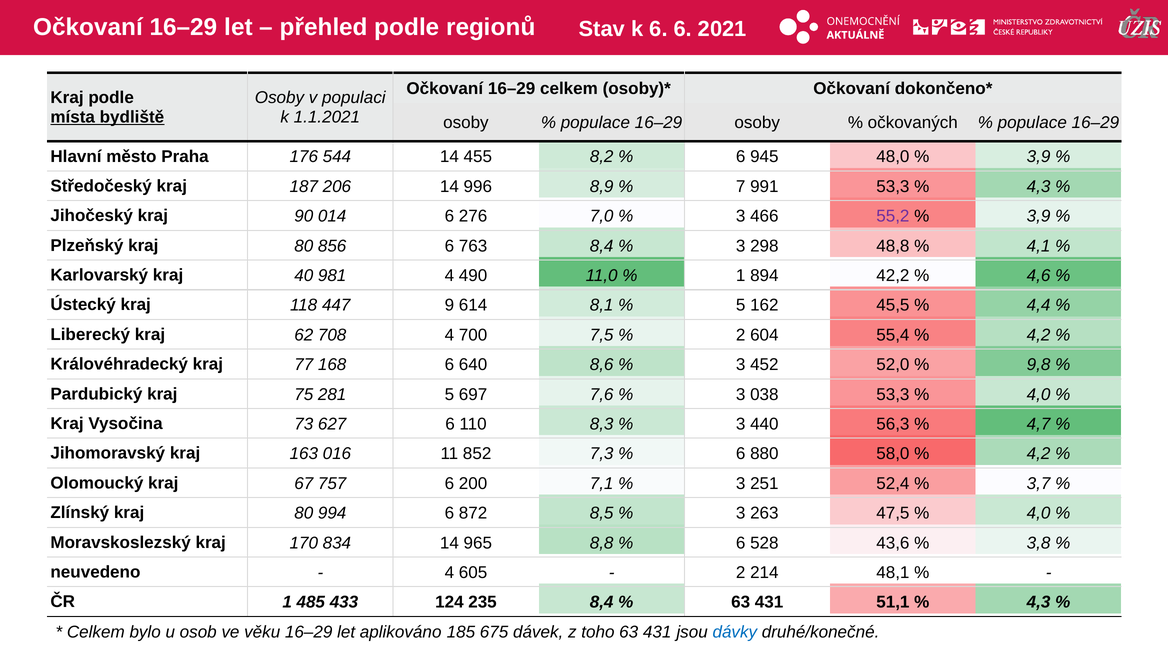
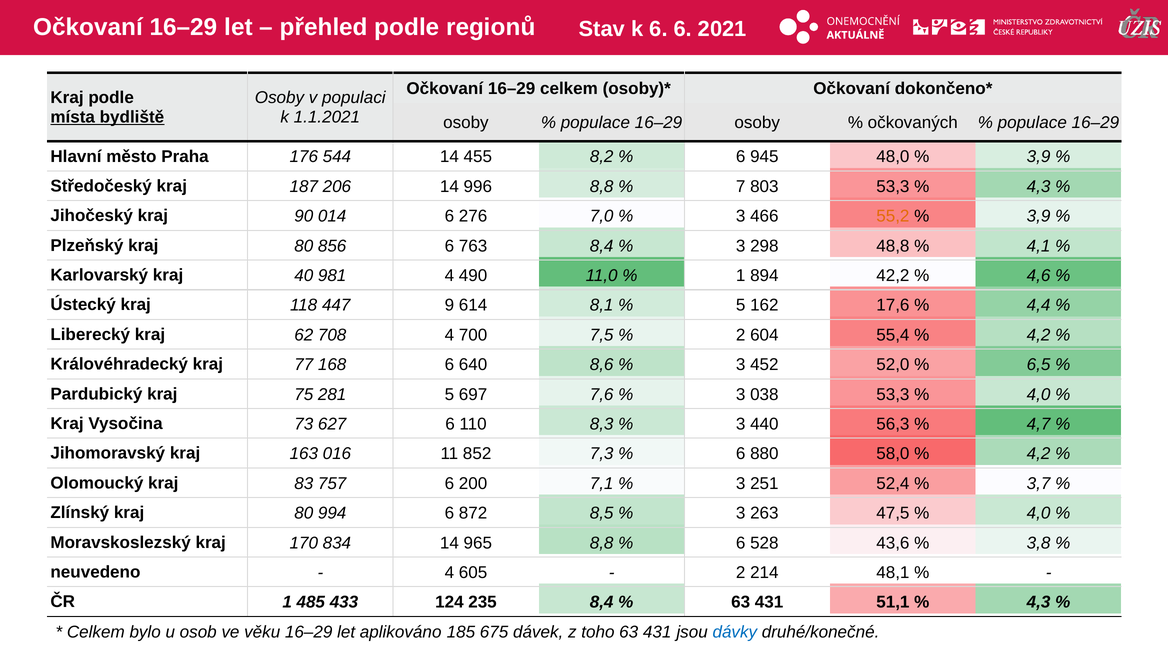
996 8,9: 8,9 -> 8,8
991: 991 -> 803
55,2 colour: purple -> orange
45,5: 45,5 -> 17,6
9,8: 9,8 -> 6,5
67: 67 -> 83
